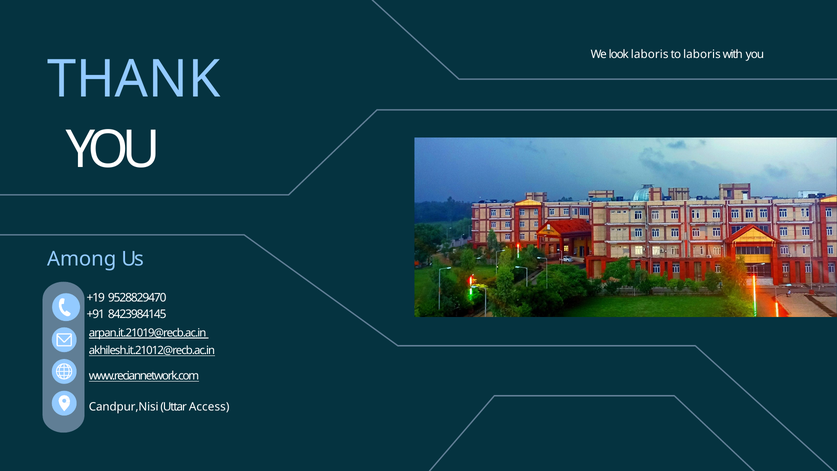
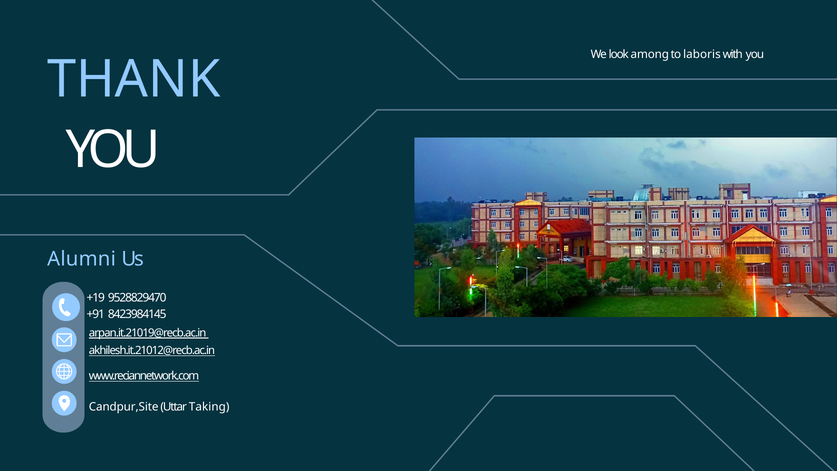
look laboris: laboris -> among
Among: Among -> Alumni
Candpur,Nisi: Candpur,Nisi -> Candpur,Site
Access: Access -> Taking
